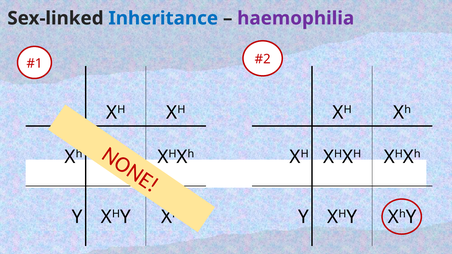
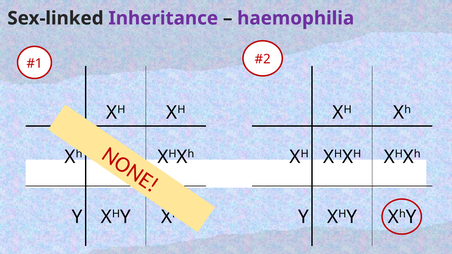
Inheritance colour: blue -> purple
